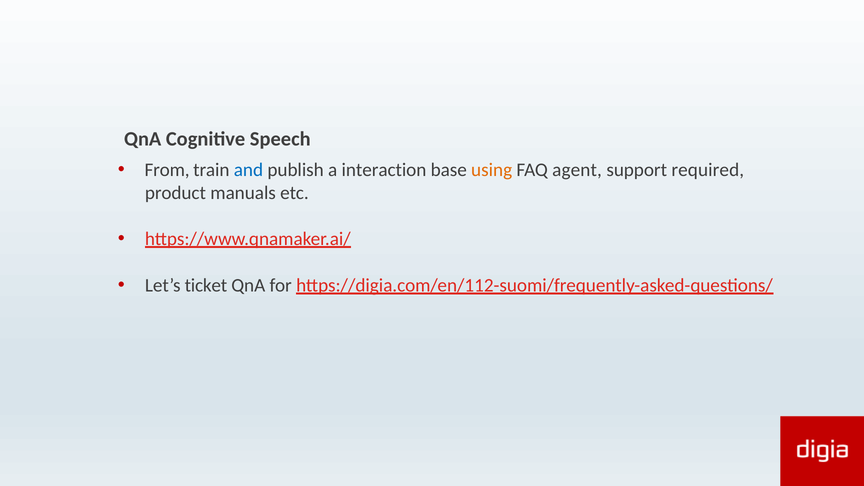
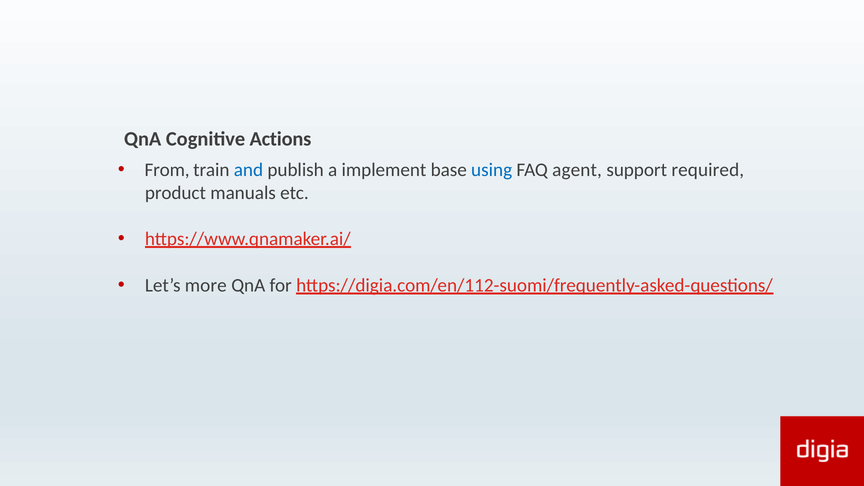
Speech: Speech -> Actions
interaction: interaction -> implement
using colour: orange -> blue
ticket: ticket -> more
